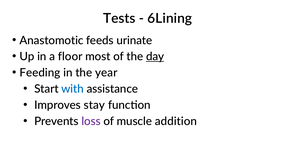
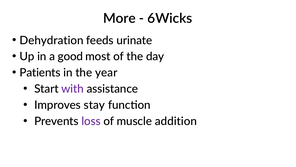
Tests: Tests -> More
6Lining: 6Lining -> 6Wicks
Anastomotic: Anastomotic -> Dehydration
floor: floor -> good
day underline: present -> none
Feeding: Feeding -> Patients
with colour: blue -> purple
